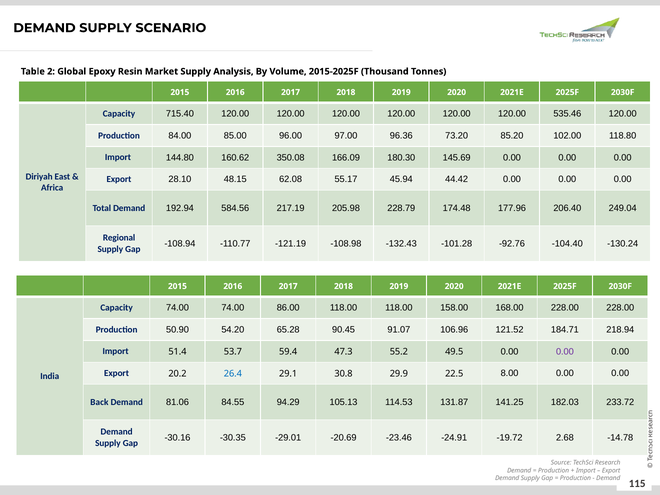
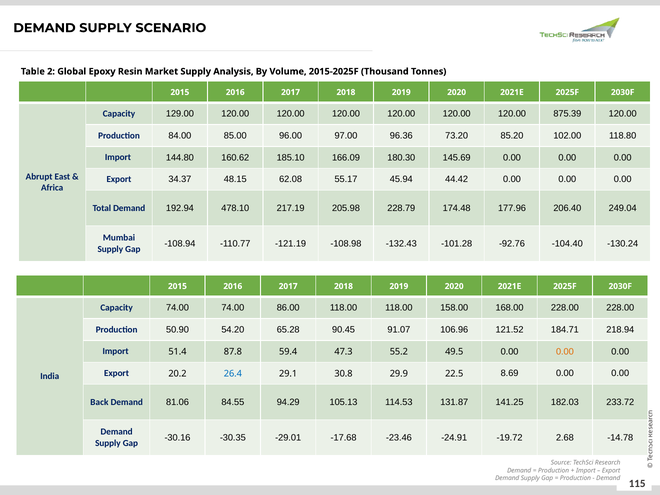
715.40: 715.40 -> 129.00
535.46: 535.46 -> 875.39
350.08: 350.08 -> 185.10
Diriyah: Diriyah -> Abrupt
28.10: 28.10 -> 34.37
584.56: 584.56 -> 478.10
Regional: Regional -> Mumbai
53.7: 53.7 -> 87.8
0.00 at (565, 351) colour: purple -> orange
8.00: 8.00 -> 8.69
-20.69: -20.69 -> -17.68
